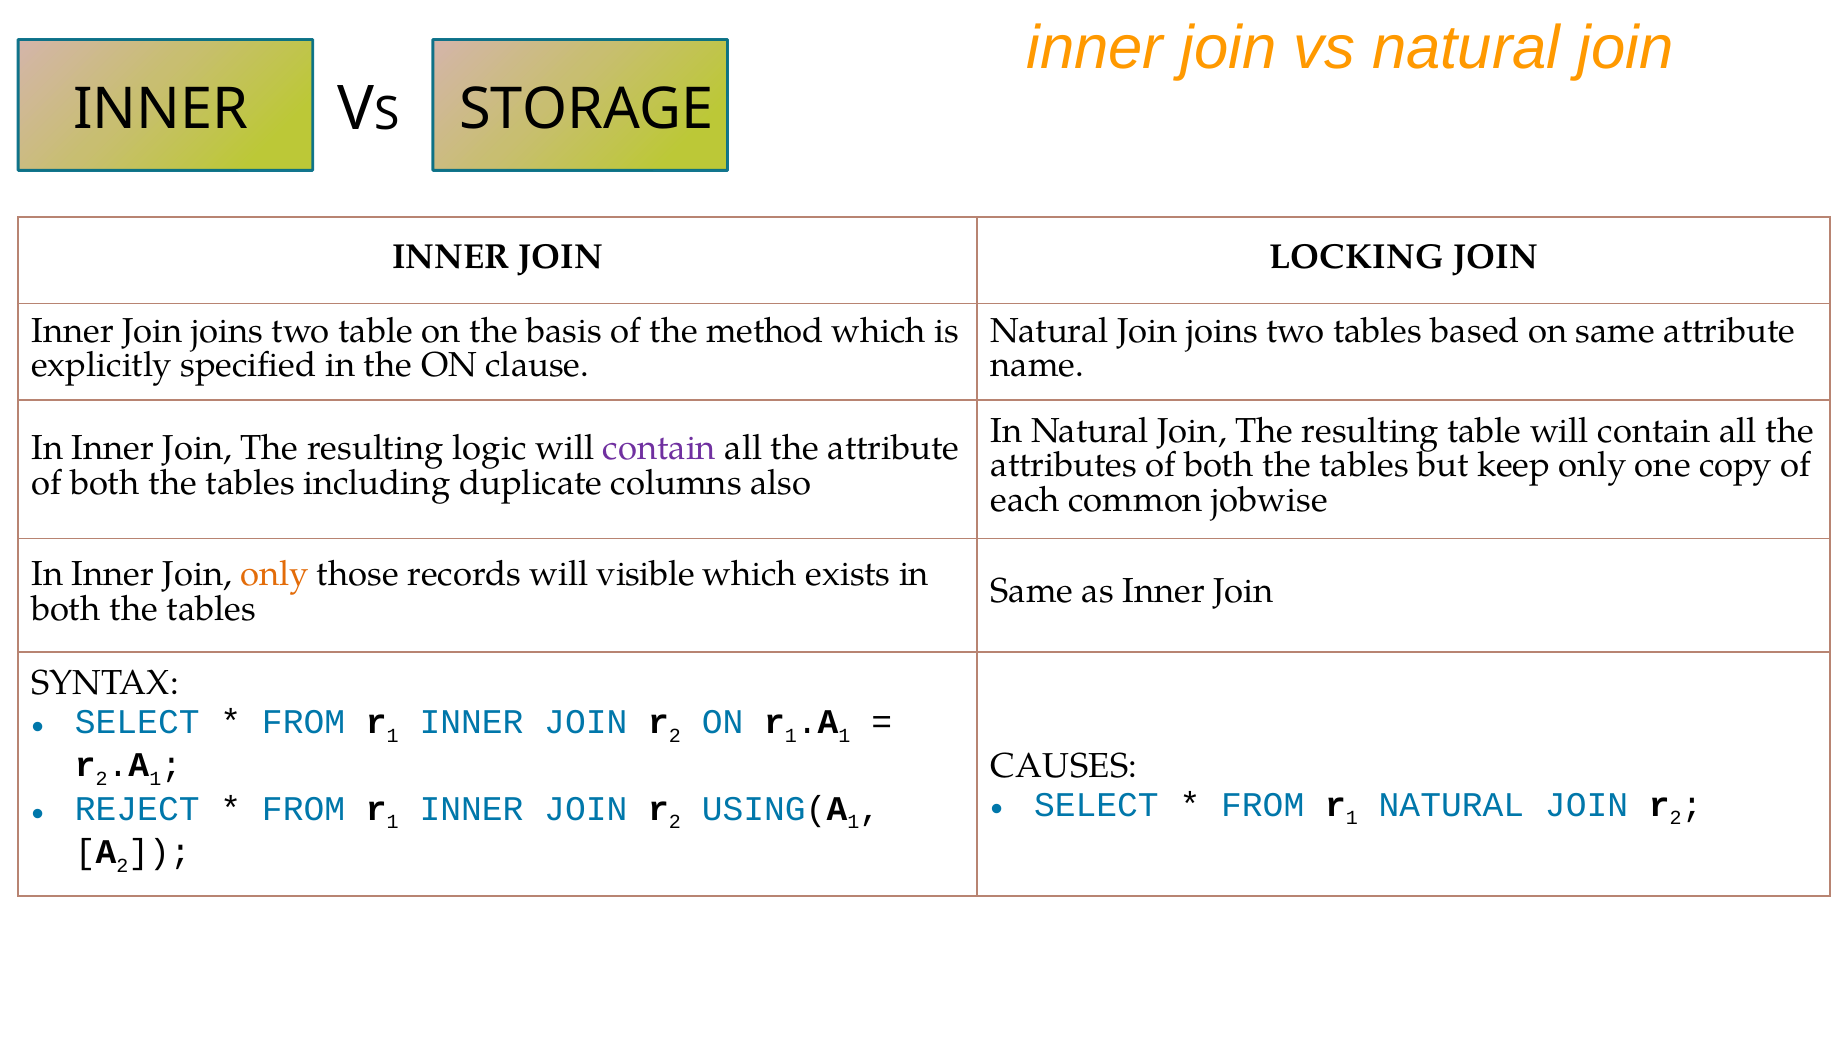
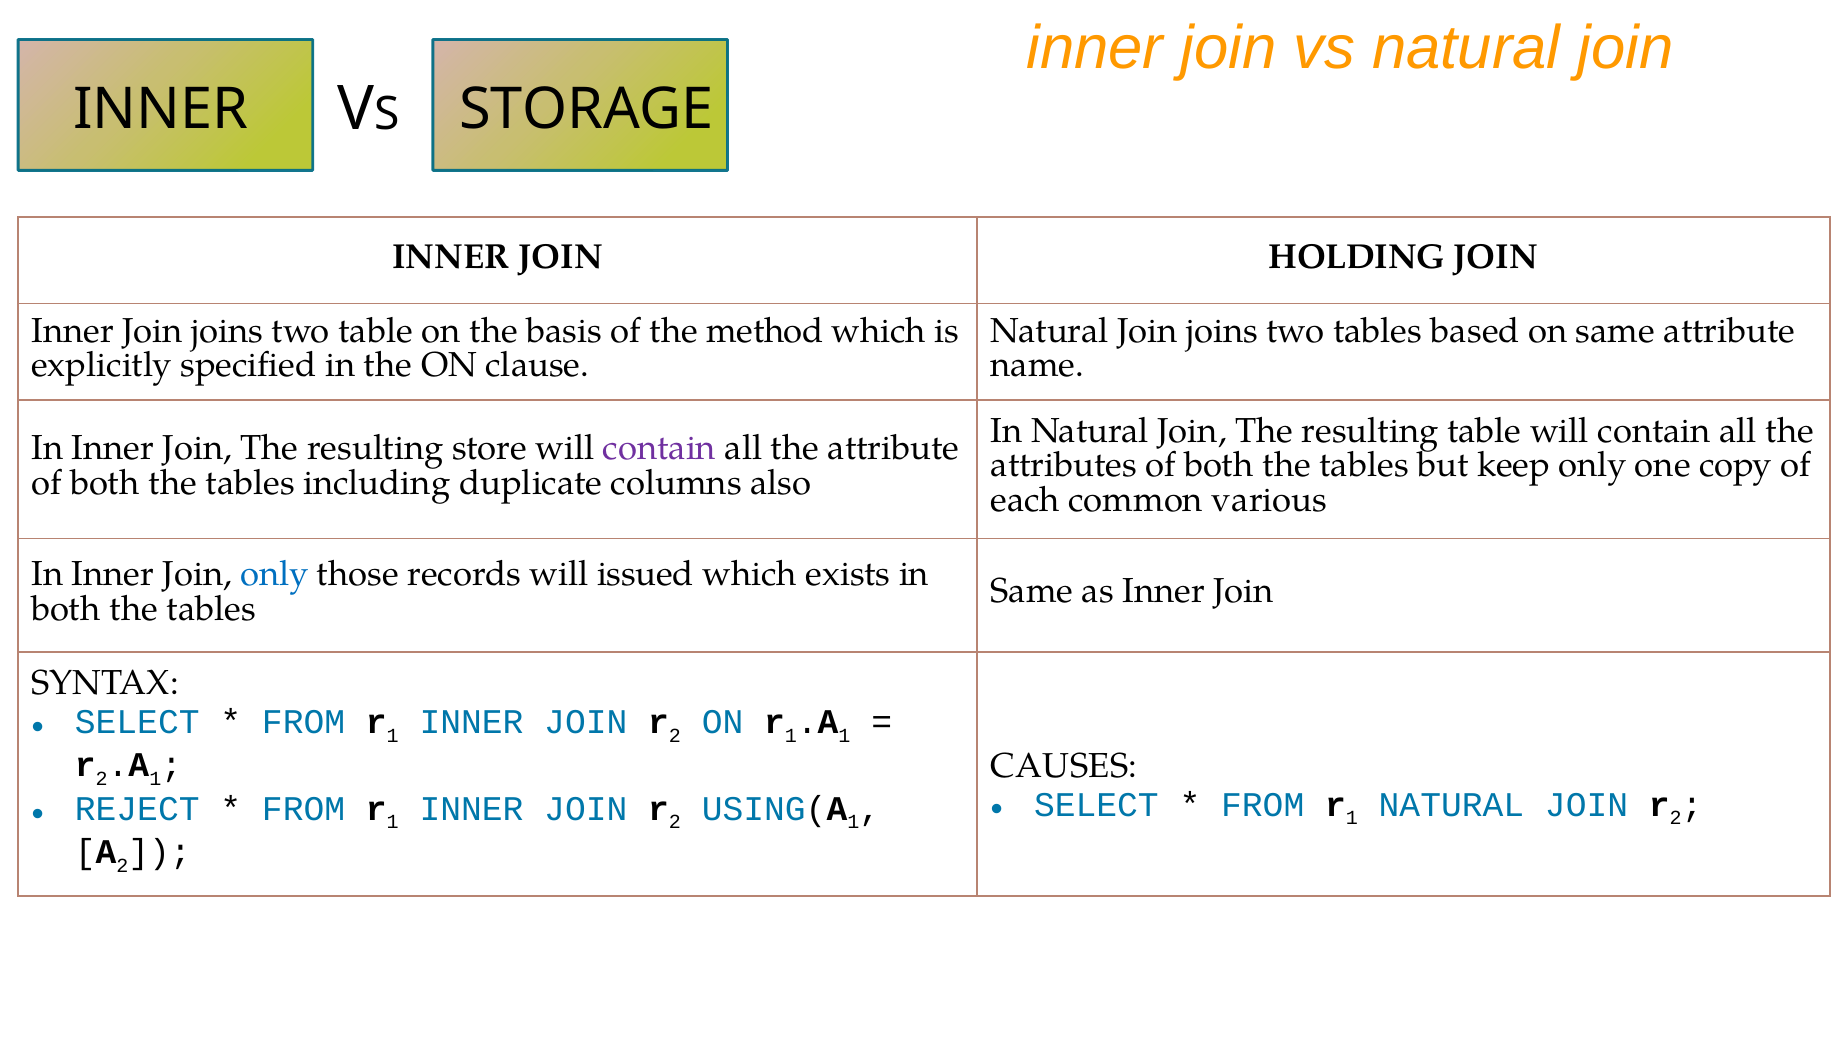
LOCKING: LOCKING -> HOLDING
logic: logic -> store
jobwise: jobwise -> various
only at (275, 574) colour: orange -> blue
visible: visible -> issued
